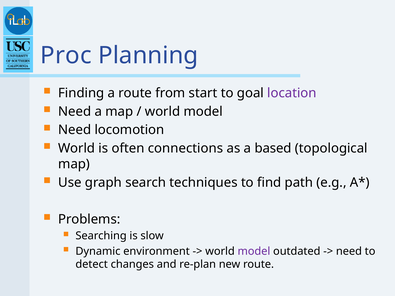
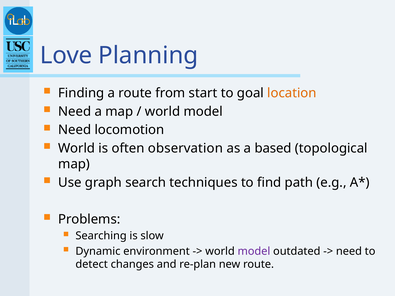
Proc: Proc -> Love
location colour: purple -> orange
connections: connections -> observation
